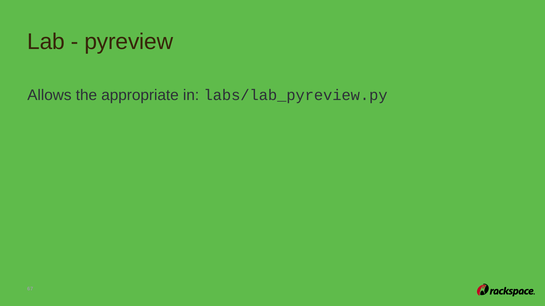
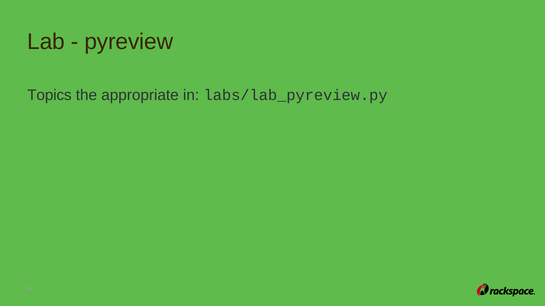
Allows: Allows -> Topics
